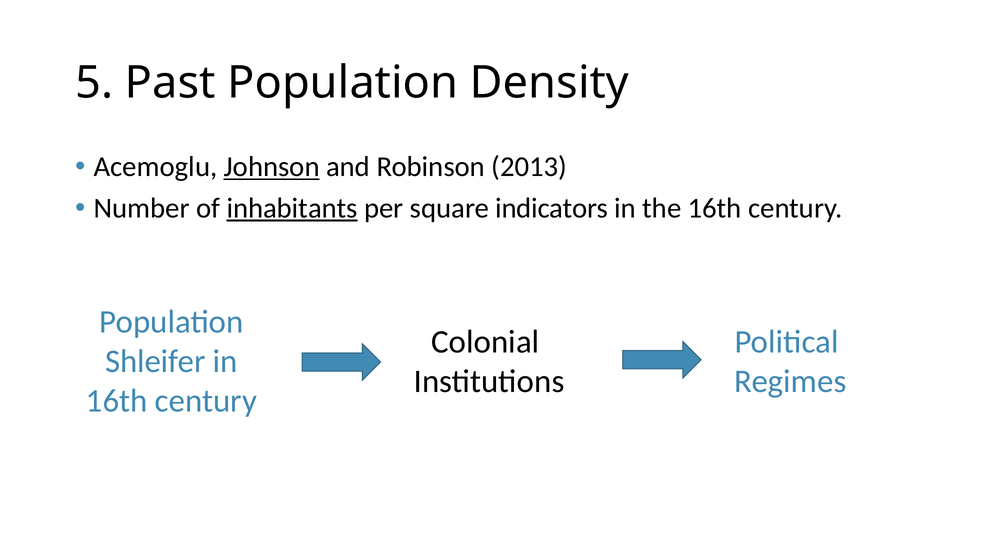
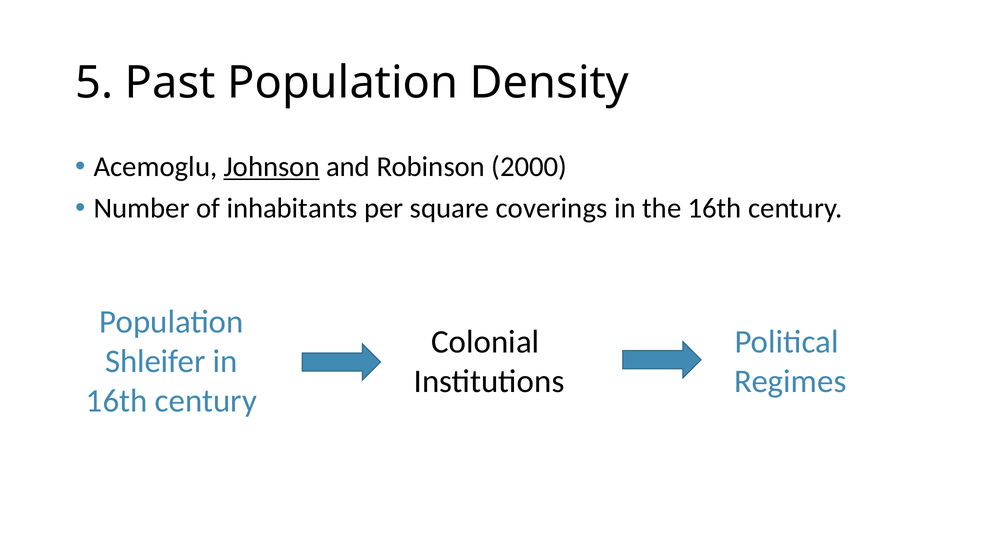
2013: 2013 -> 2000
inhabitants underline: present -> none
indicators: indicators -> coverings
